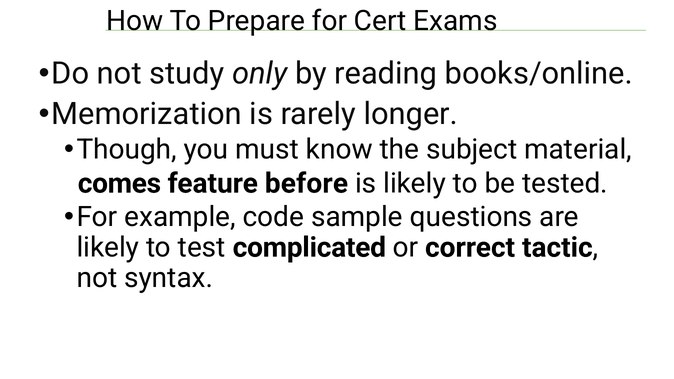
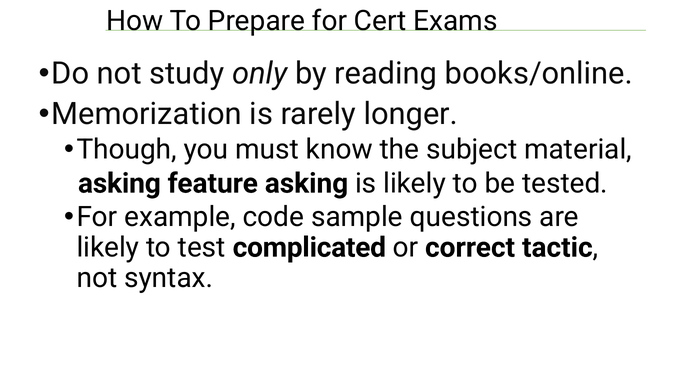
comes at (119, 183): comes -> asking
feature before: before -> asking
